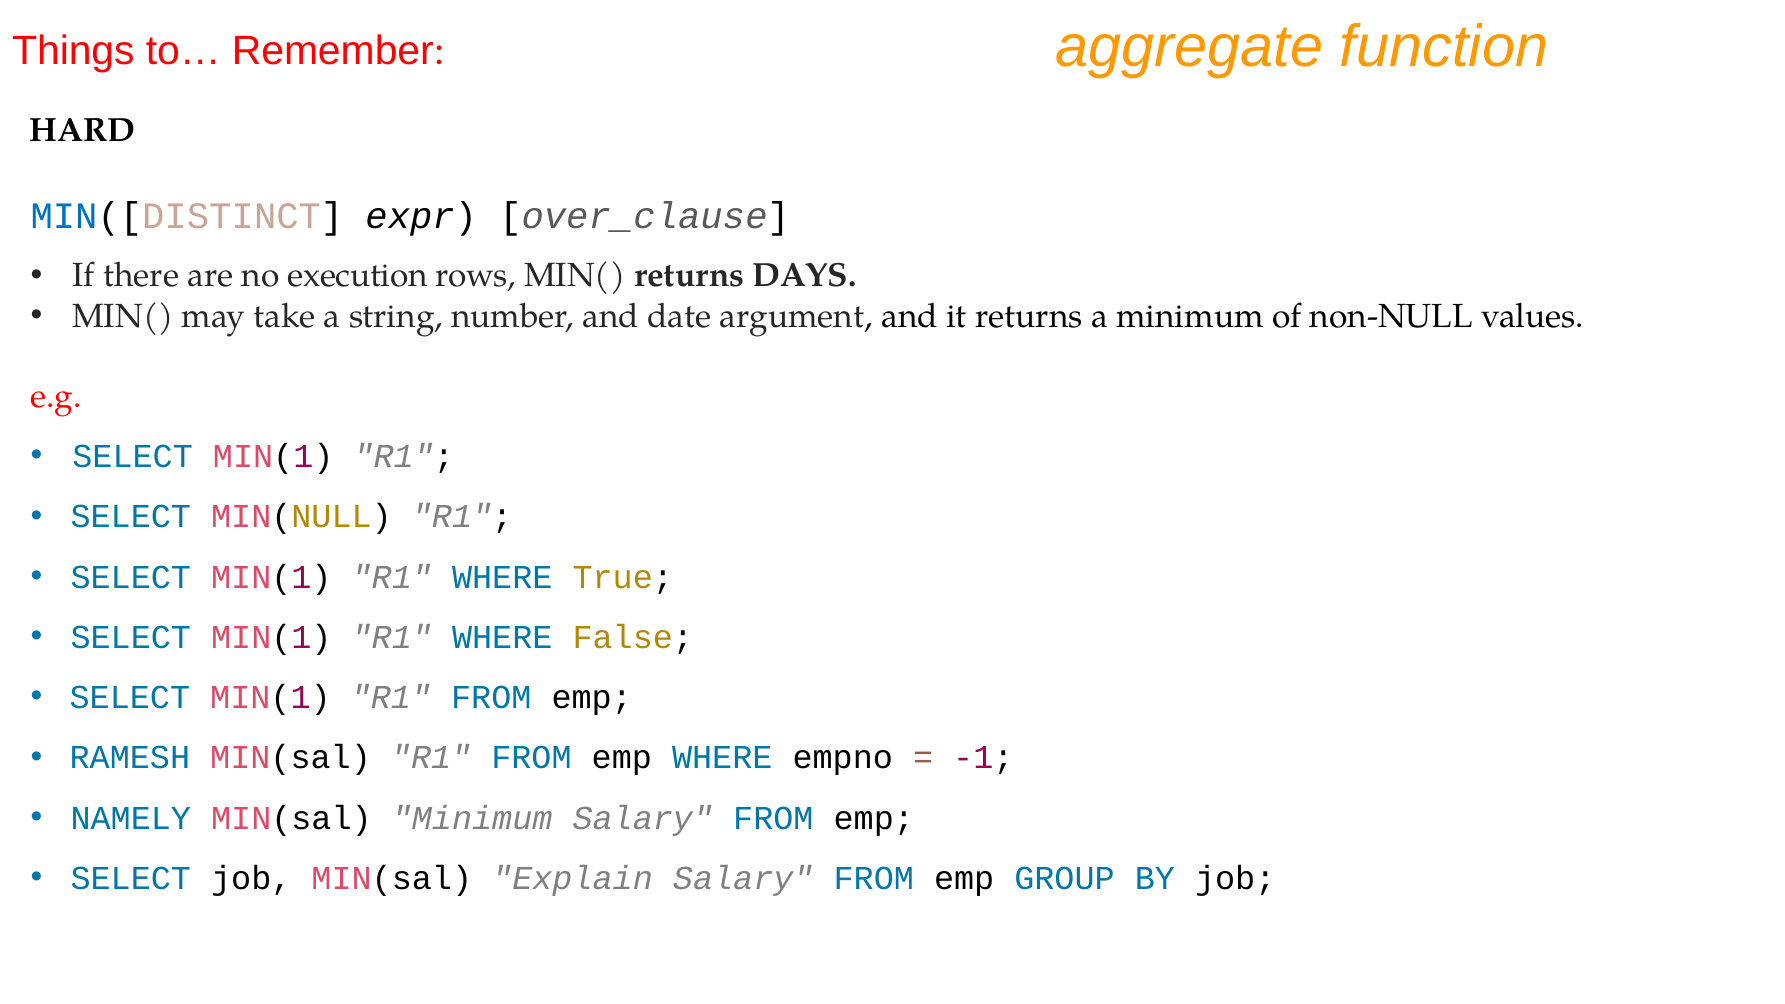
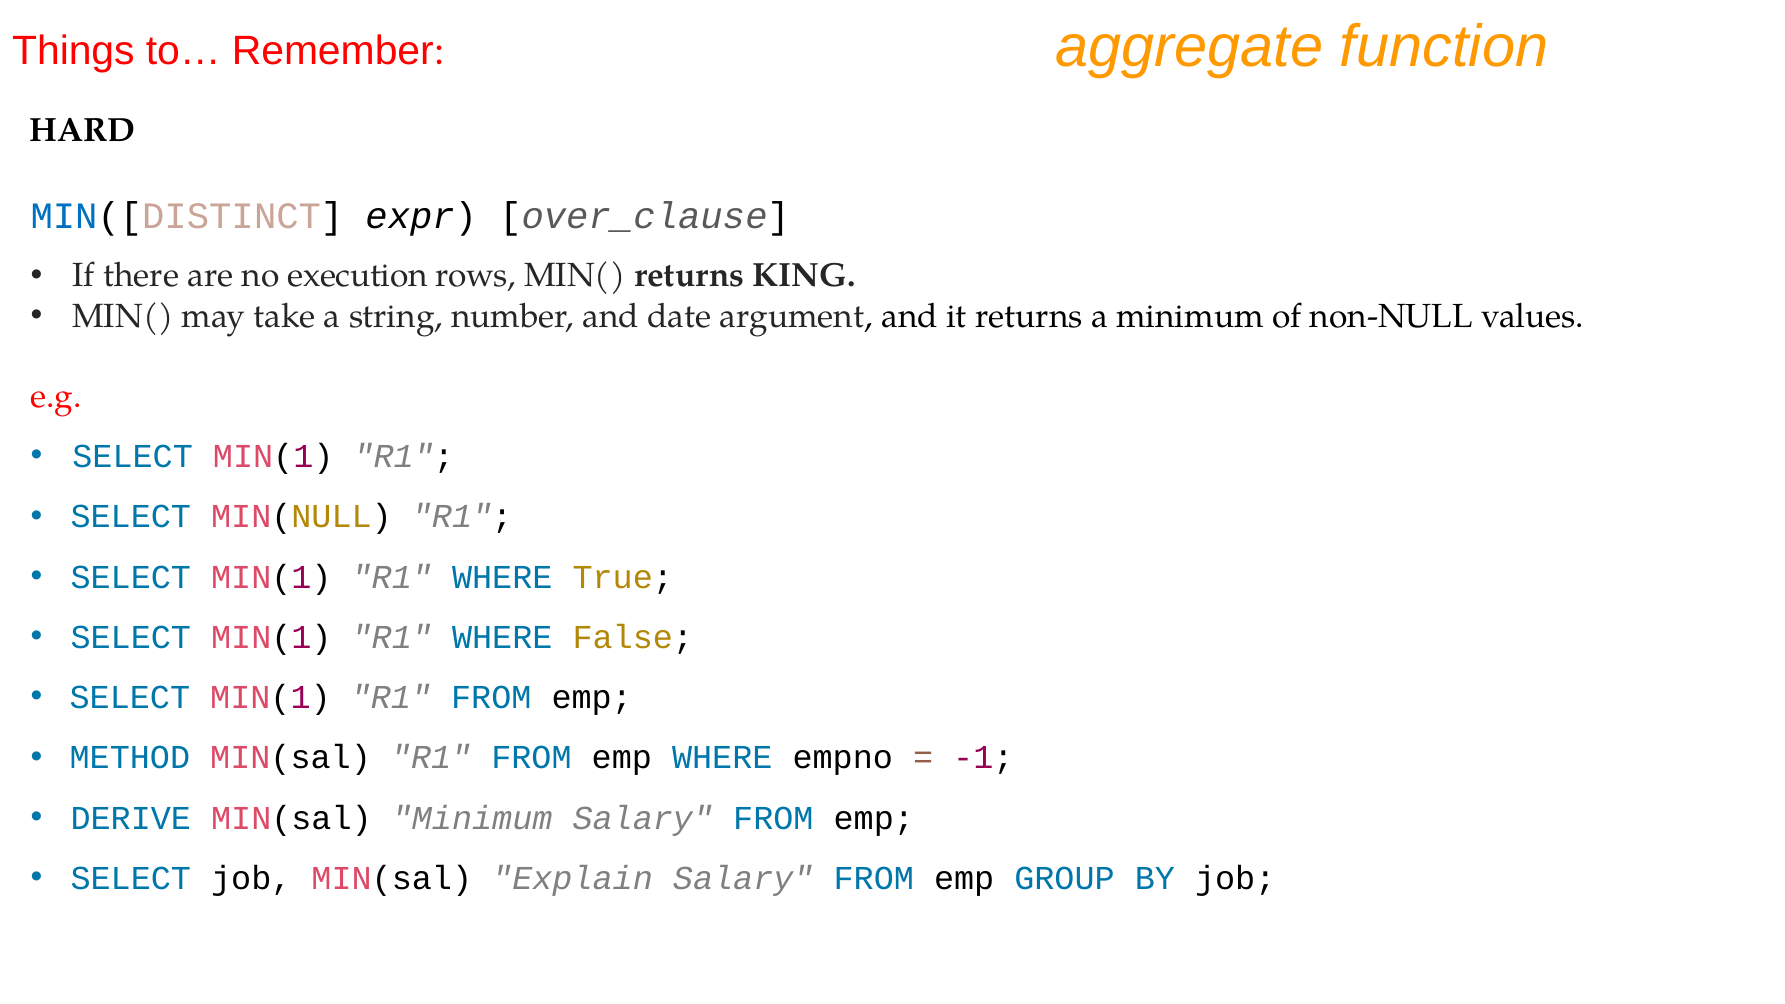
DAYS: DAYS -> KING
RAMESH: RAMESH -> METHOD
NAMELY: NAMELY -> DERIVE
